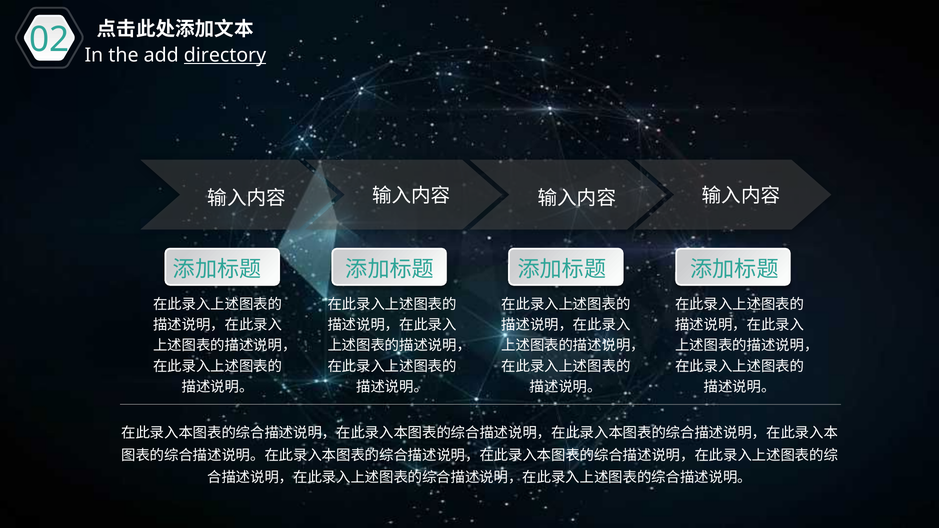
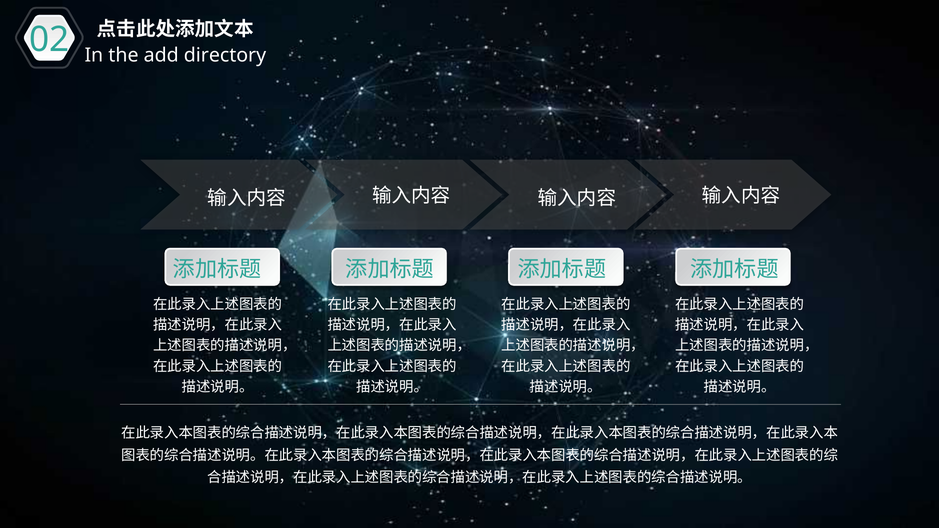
directory underline: present -> none
